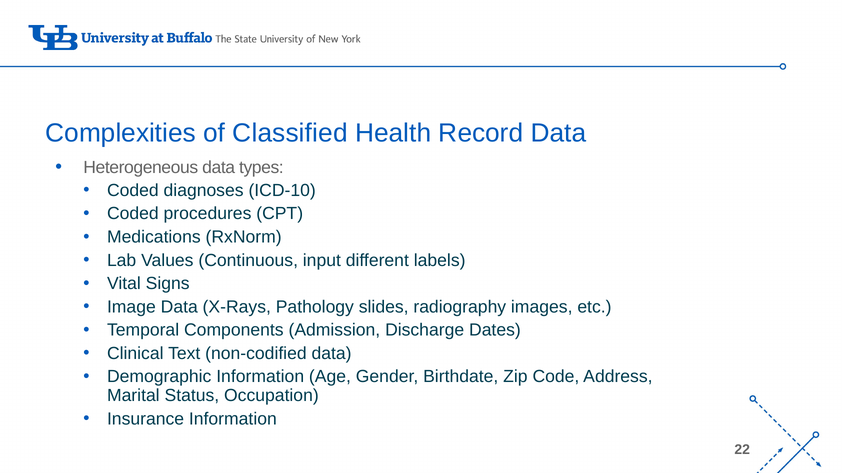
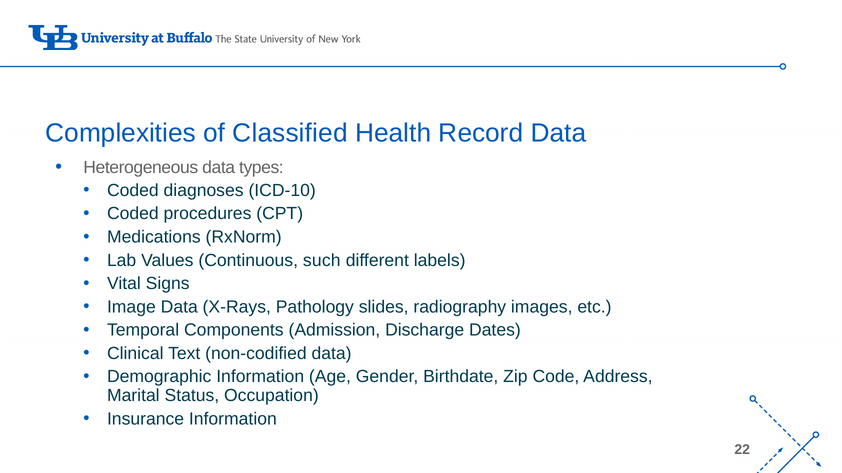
input: input -> such
